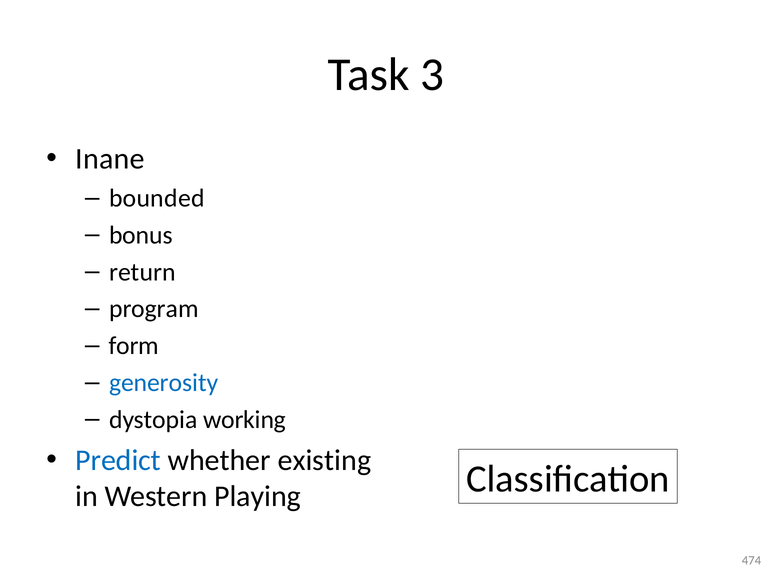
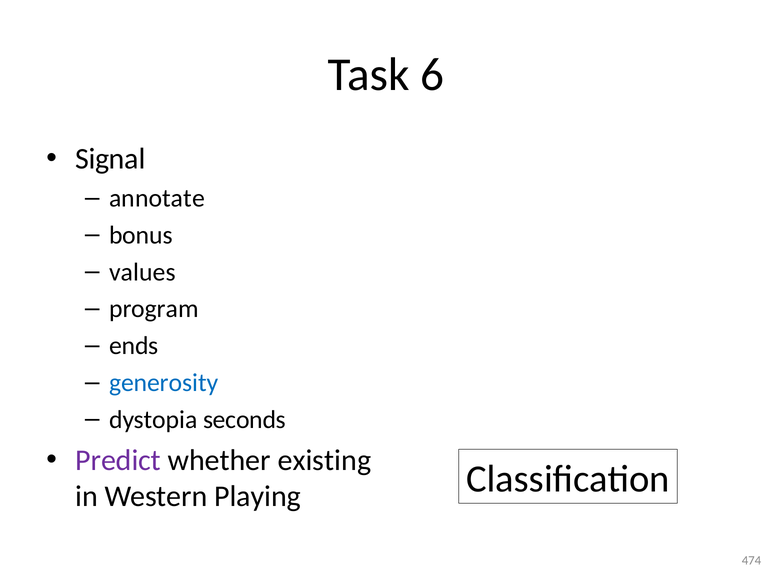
3: 3 -> 6
Inane: Inane -> Signal
bounded: bounded -> annotate
return: return -> values
form: form -> ends
working: working -> seconds
Predict colour: blue -> purple
